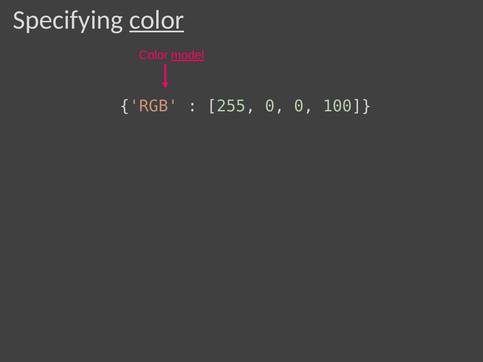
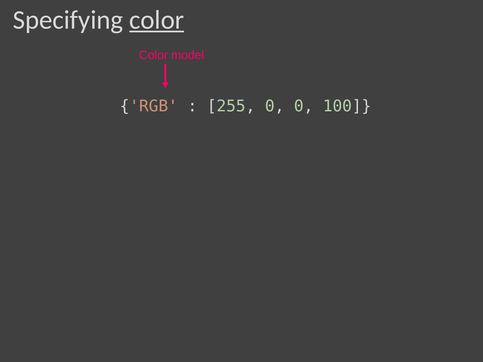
model underline: present -> none
